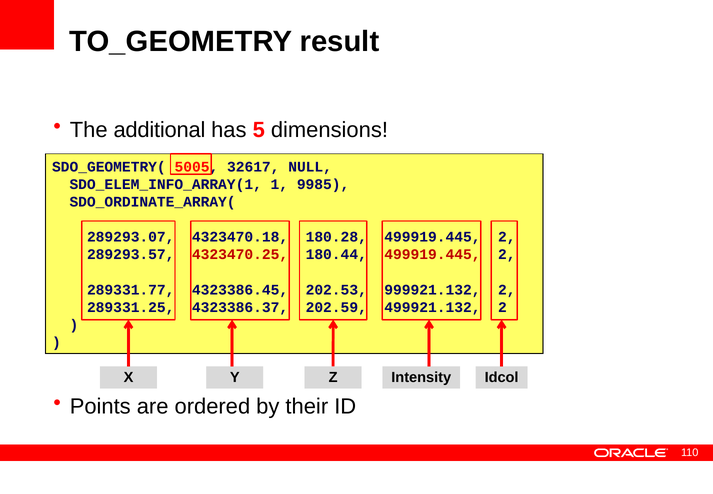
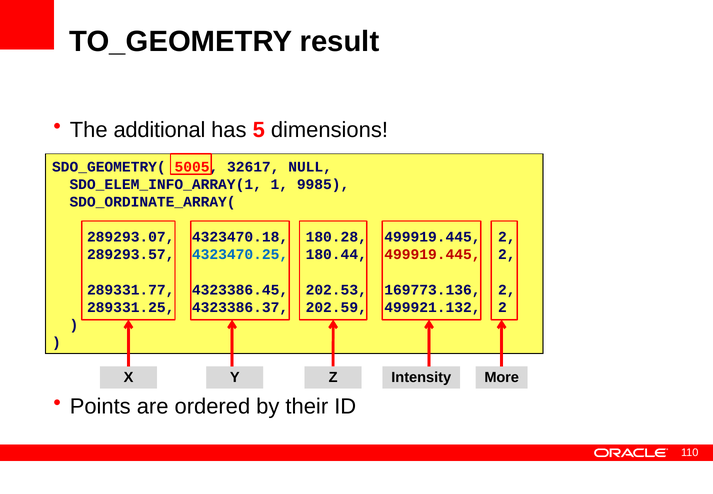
4323470.25 colour: red -> blue
999921.132: 999921.132 -> 169773.136
Idcol: Idcol -> More
